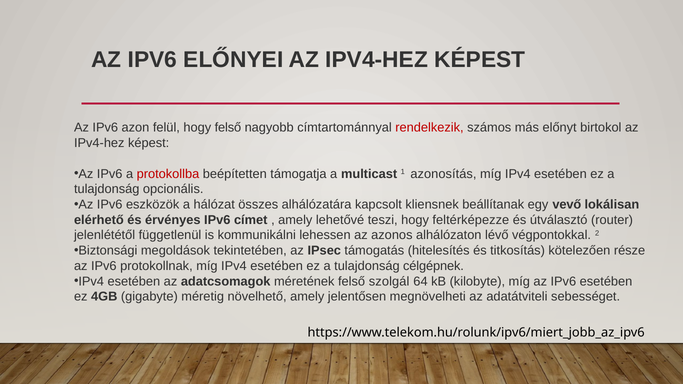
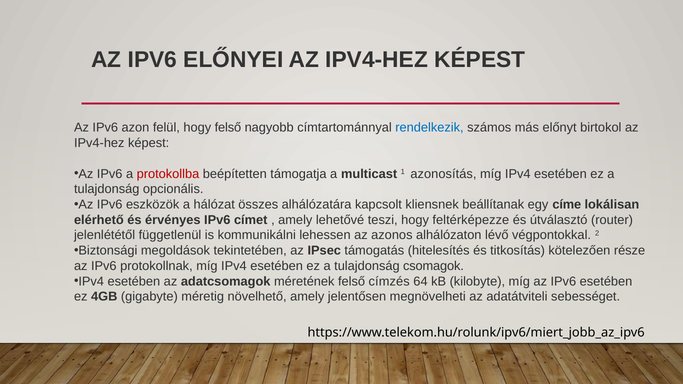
rendelkezik colour: red -> blue
vevő: vevő -> címe
célgépnek: célgépnek -> csomagok
szolgál: szolgál -> címzés
